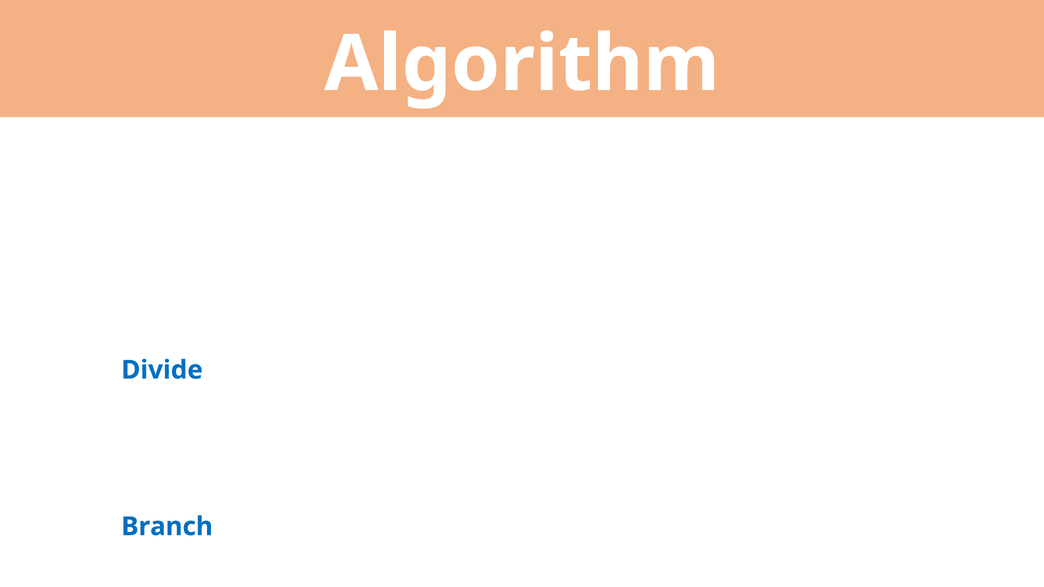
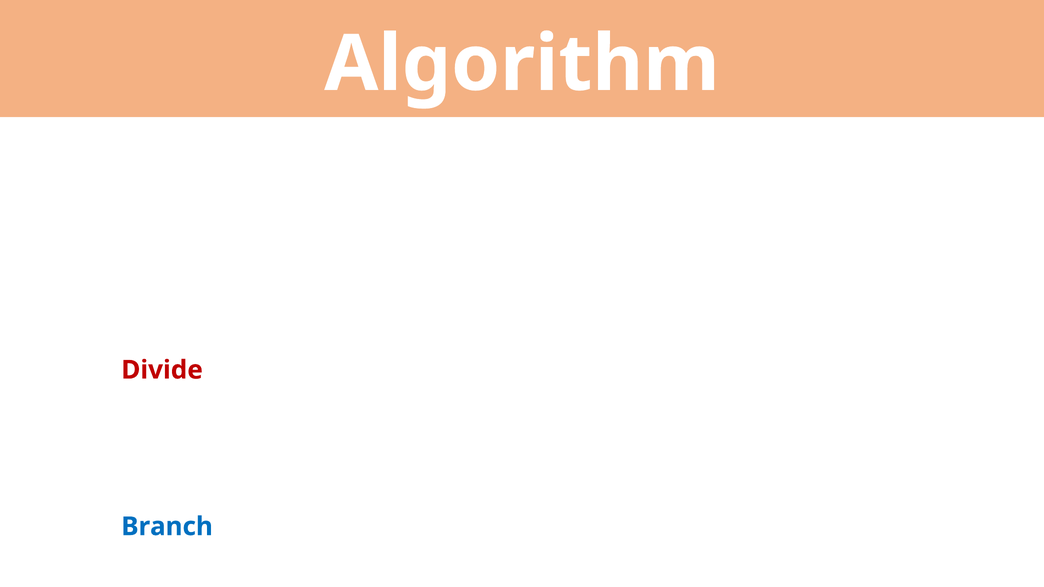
Divide colour: blue -> red
